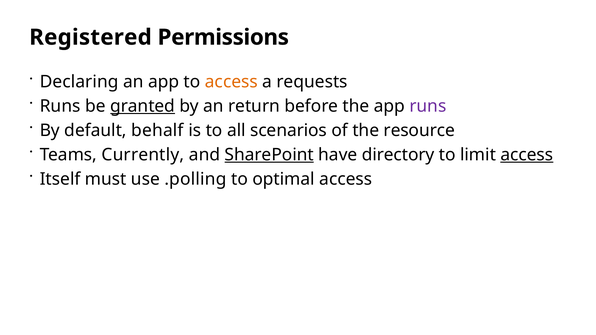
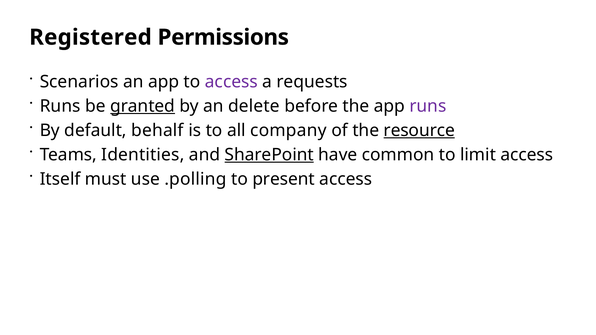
Declaring: Declaring -> Scenarios
access at (231, 82) colour: orange -> purple
return: return -> delete
scenarios: scenarios -> company
resource underline: none -> present
Currently: Currently -> Identities
directory: directory -> common
access at (527, 155) underline: present -> none
optimal: optimal -> present
